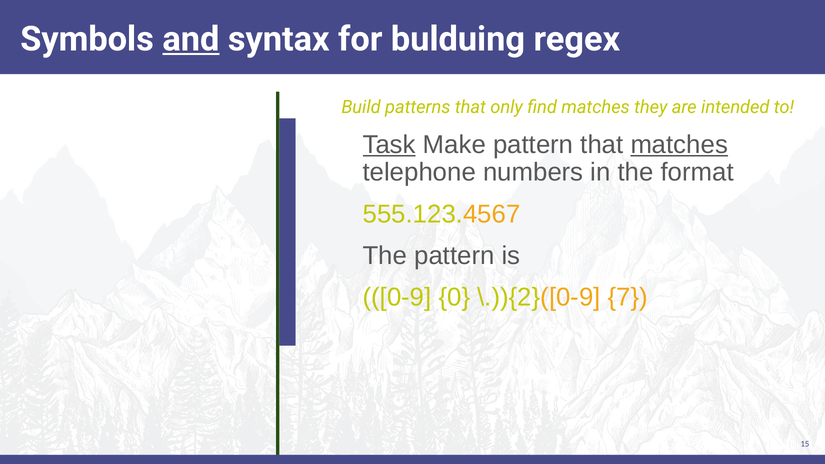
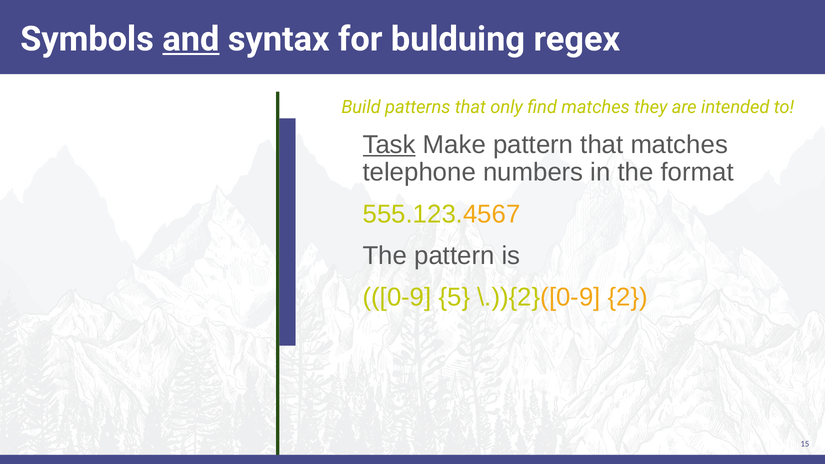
matches at (679, 145) underline: present -> none
0: 0 -> 5
7: 7 -> 2
